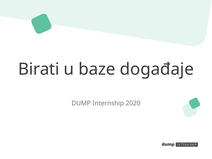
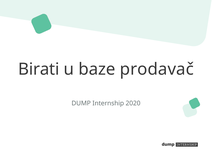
događaje: događaje -> prodavač
